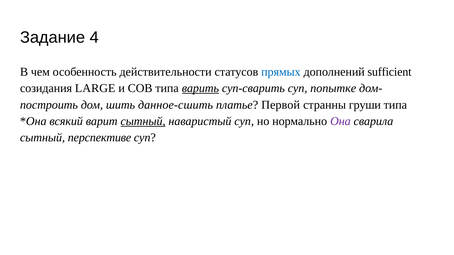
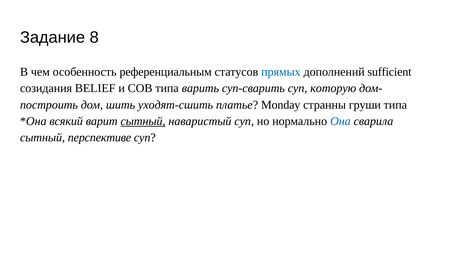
4: 4 -> 8
действительности: действительности -> референциальным
LARGE: LARGE -> BELIEF
варить underline: present -> none
попытке: попытке -> которую
данное-сшить: данное-сшить -> уходят-сшить
Первой: Первой -> Monday
Она colour: purple -> blue
